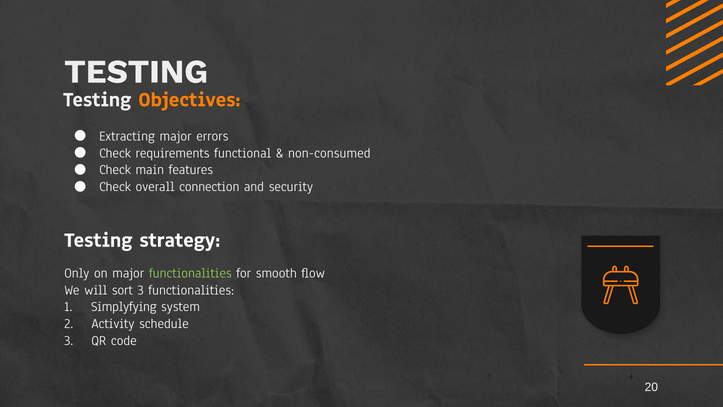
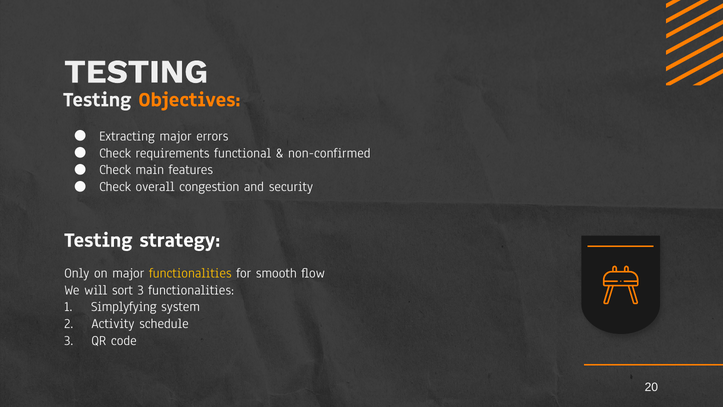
non-consumed: non-consumed -> non-confirmed
connection: connection -> congestion
functionalities at (190, 273) colour: light green -> yellow
